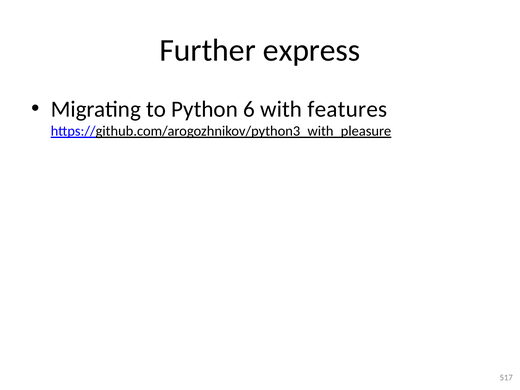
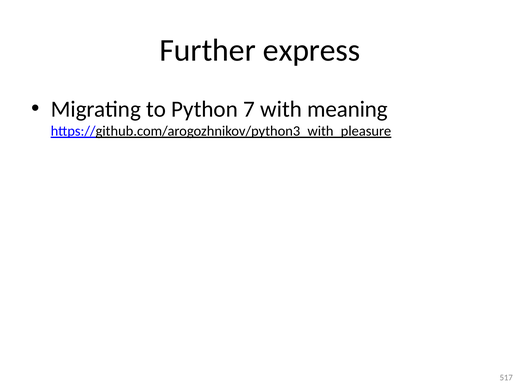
6: 6 -> 7
features: features -> meaning
